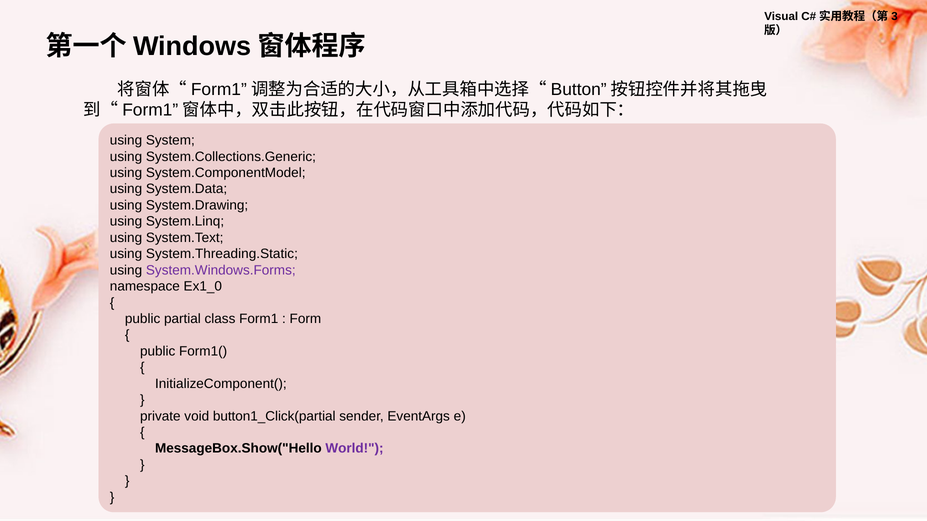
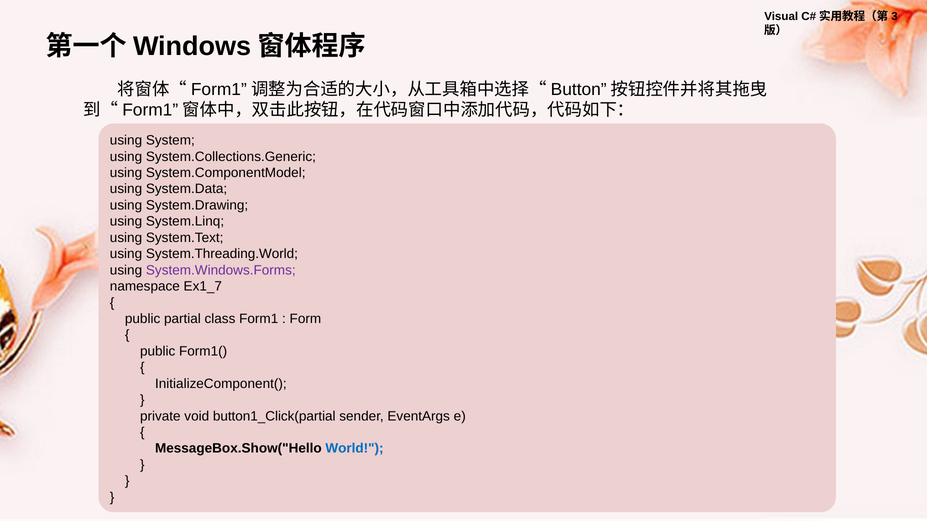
System.Threading.Static: System.Threading.Static -> System.Threading.World
Ex1_0: Ex1_0 -> Ex1_7
World colour: purple -> blue
